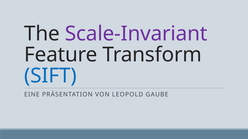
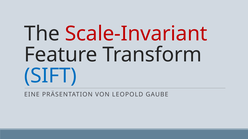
Scale-Invariant colour: purple -> red
